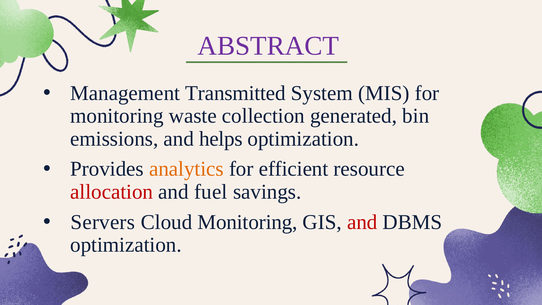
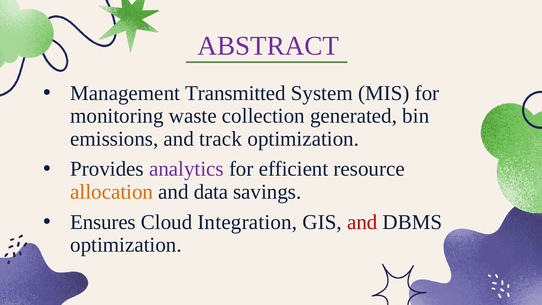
helps: helps -> track
analytics colour: orange -> purple
allocation colour: red -> orange
fuel: fuel -> data
Servers: Servers -> Ensures
Cloud Monitoring: Monitoring -> Integration
